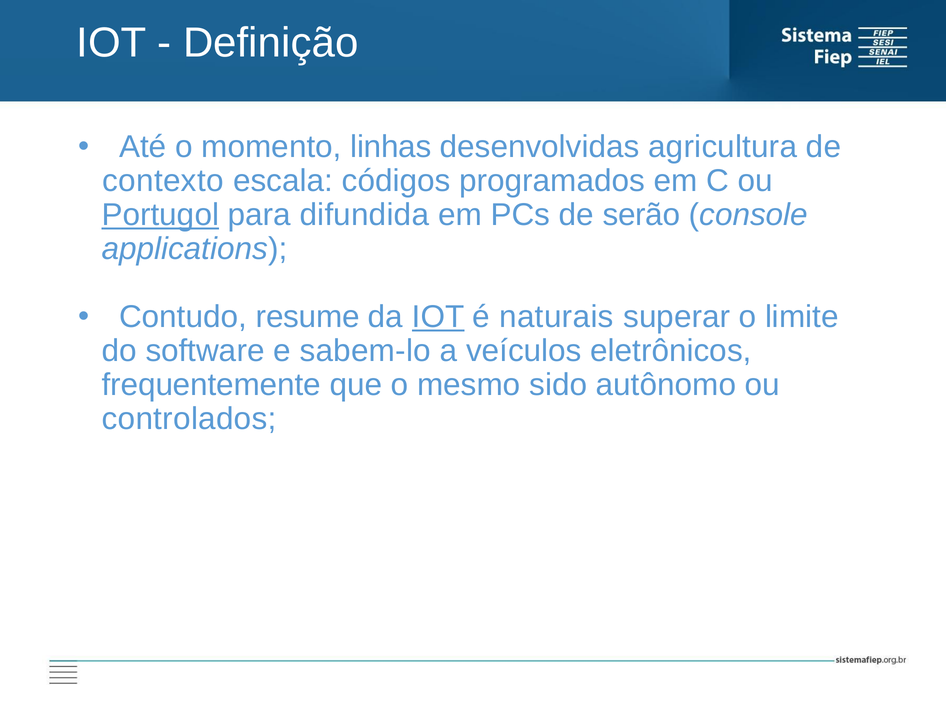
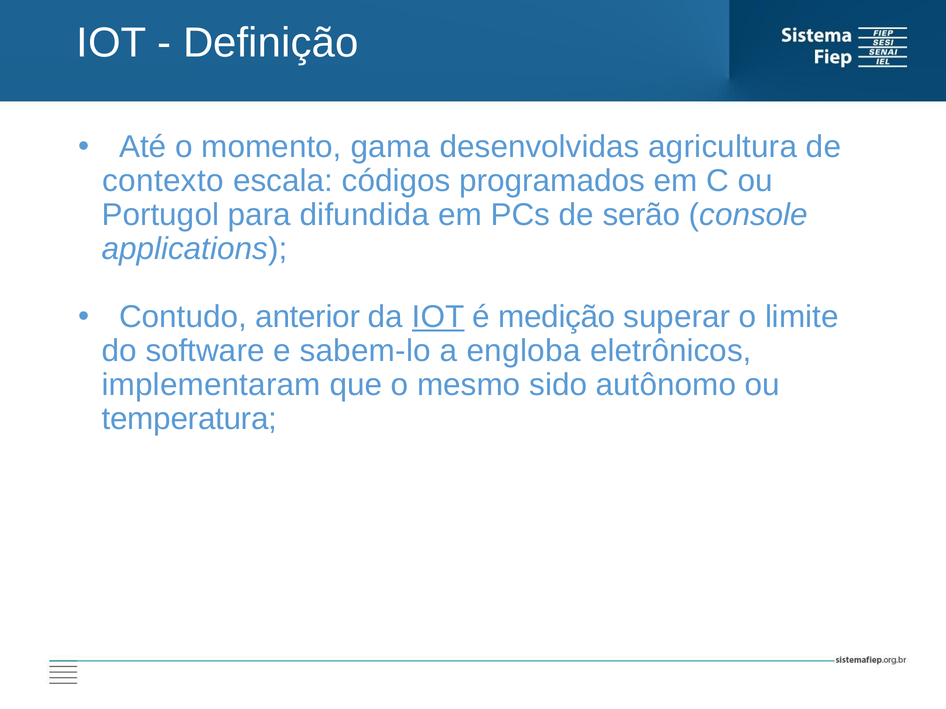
linhas: linhas -> gama
Portugol underline: present -> none
resume: resume -> anterior
naturais: naturais -> medição
veículos: veículos -> engloba
frequentemente: frequentemente -> implementaram
controlados: controlados -> temperatura
